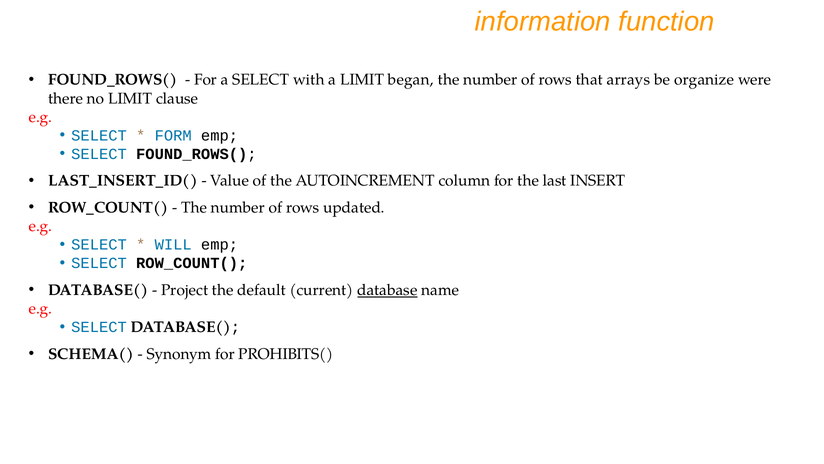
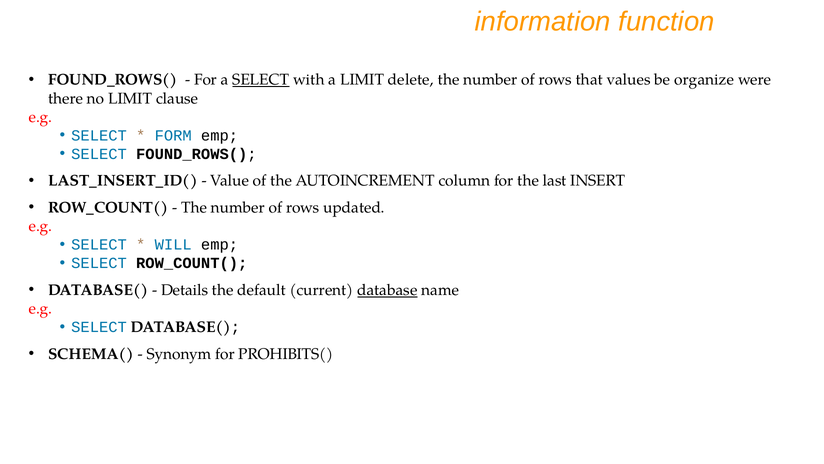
SELECT at (261, 80) underline: none -> present
began: began -> delete
arrays: arrays -> values
Project: Project -> Details
